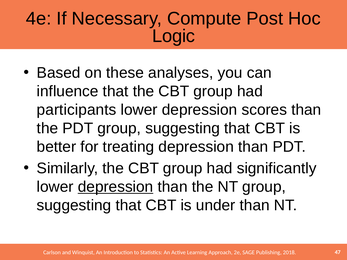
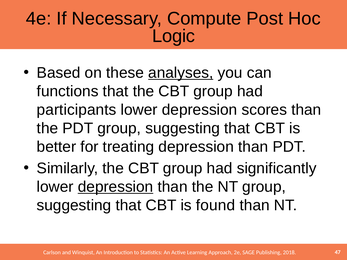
analyses underline: none -> present
influence: influence -> functions
under: under -> found
